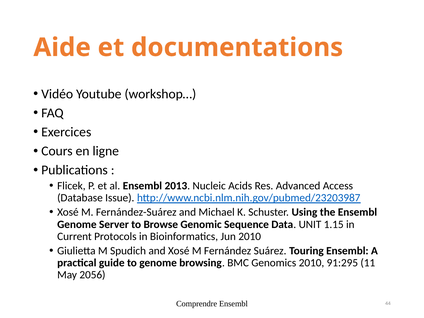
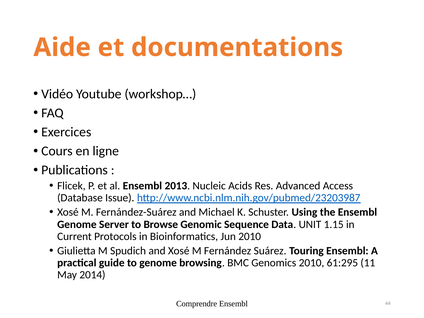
91:295: 91:295 -> 61:295
2056: 2056 -> 2014
